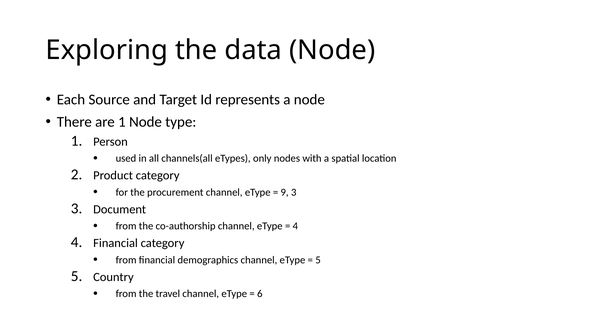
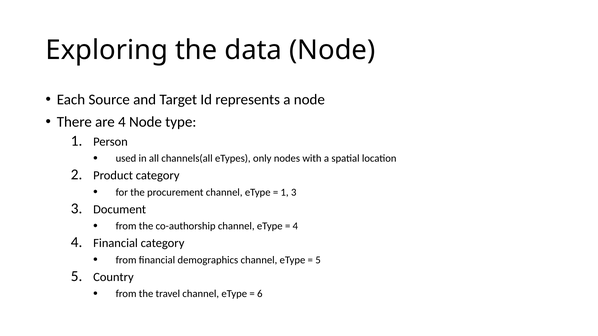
are 1: 1 -> 4
9 at (285, 192): 9 -> 1
